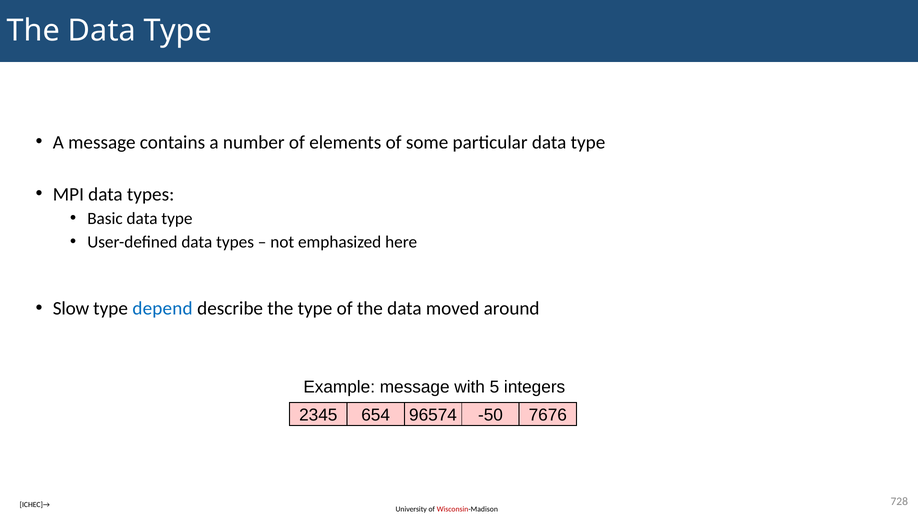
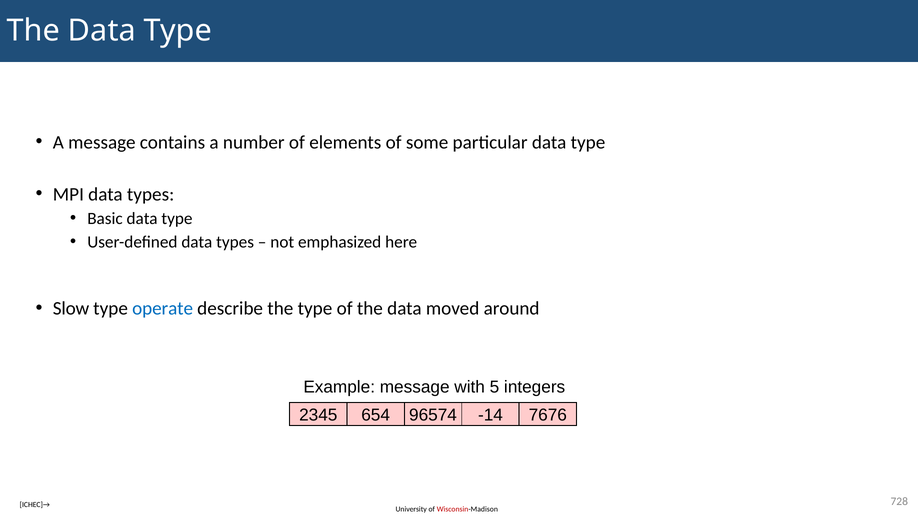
depend: depend -> operate
-50: -50 -> -14
